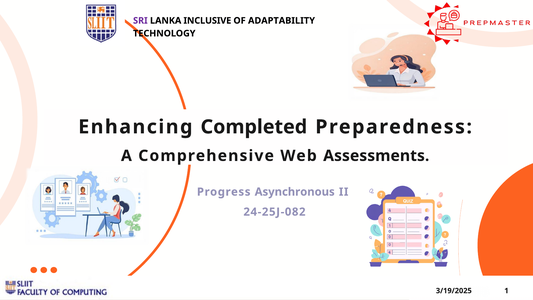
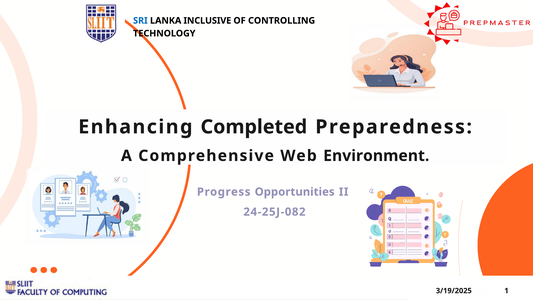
SRI colour: purple -> blue
ADAPTABILITY: ADAPTABILITY -> CONTROLLING
Assessments: Assessments -> Environment
Asynchronous: Asynchronous -> Opportunities
